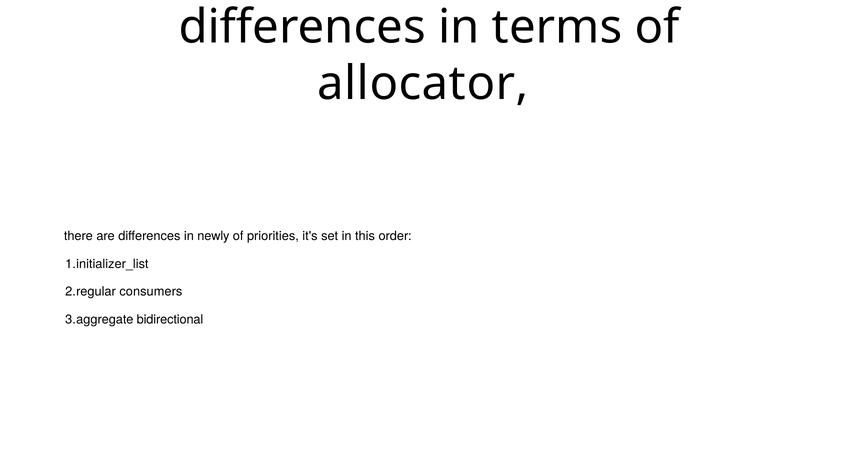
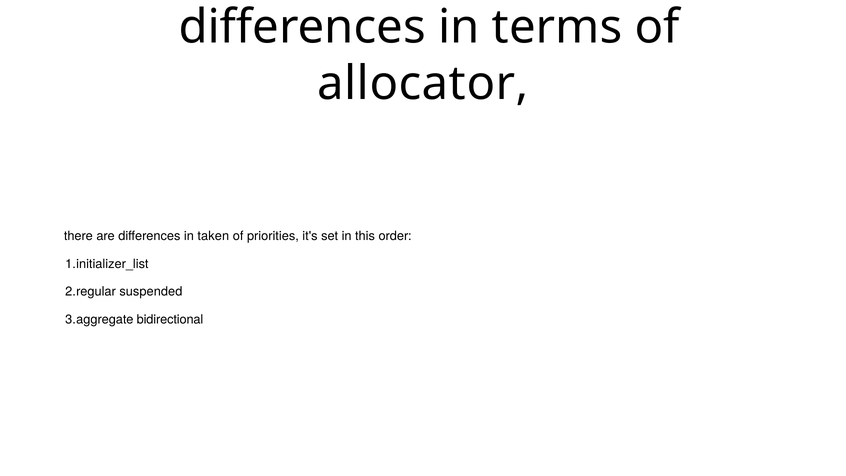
newly: newly -> taken
consumers: consumers -> suspended
